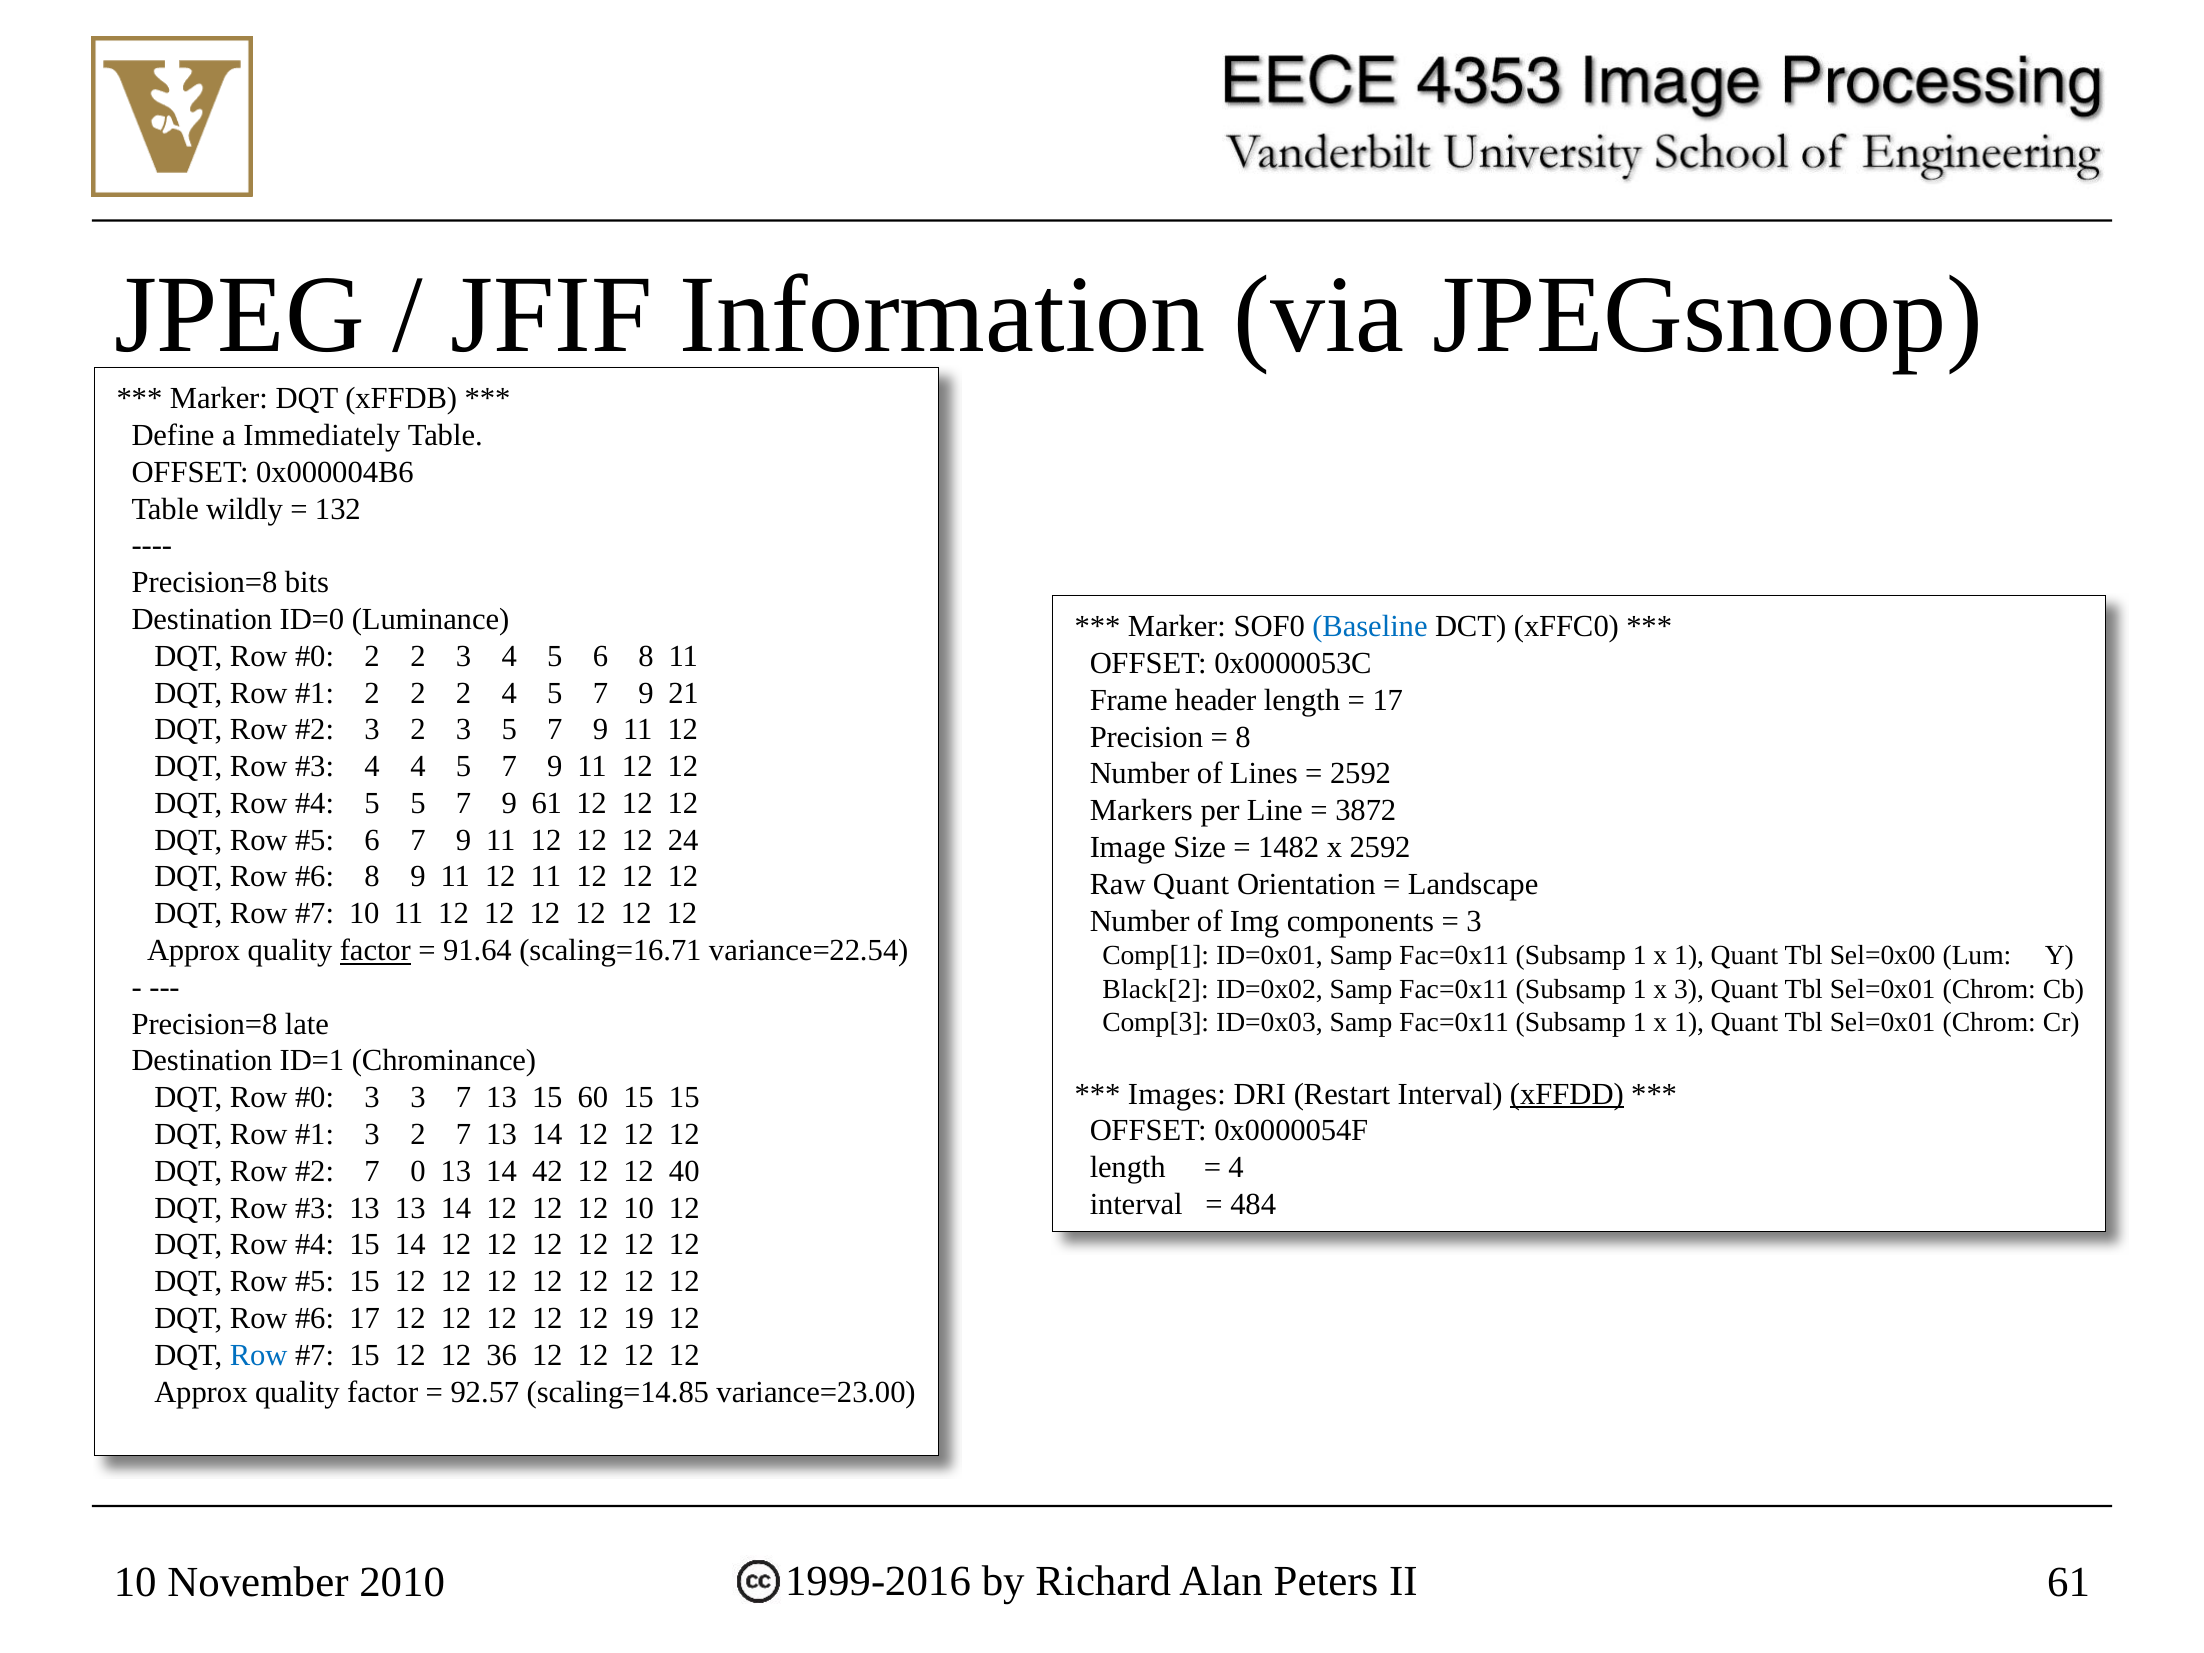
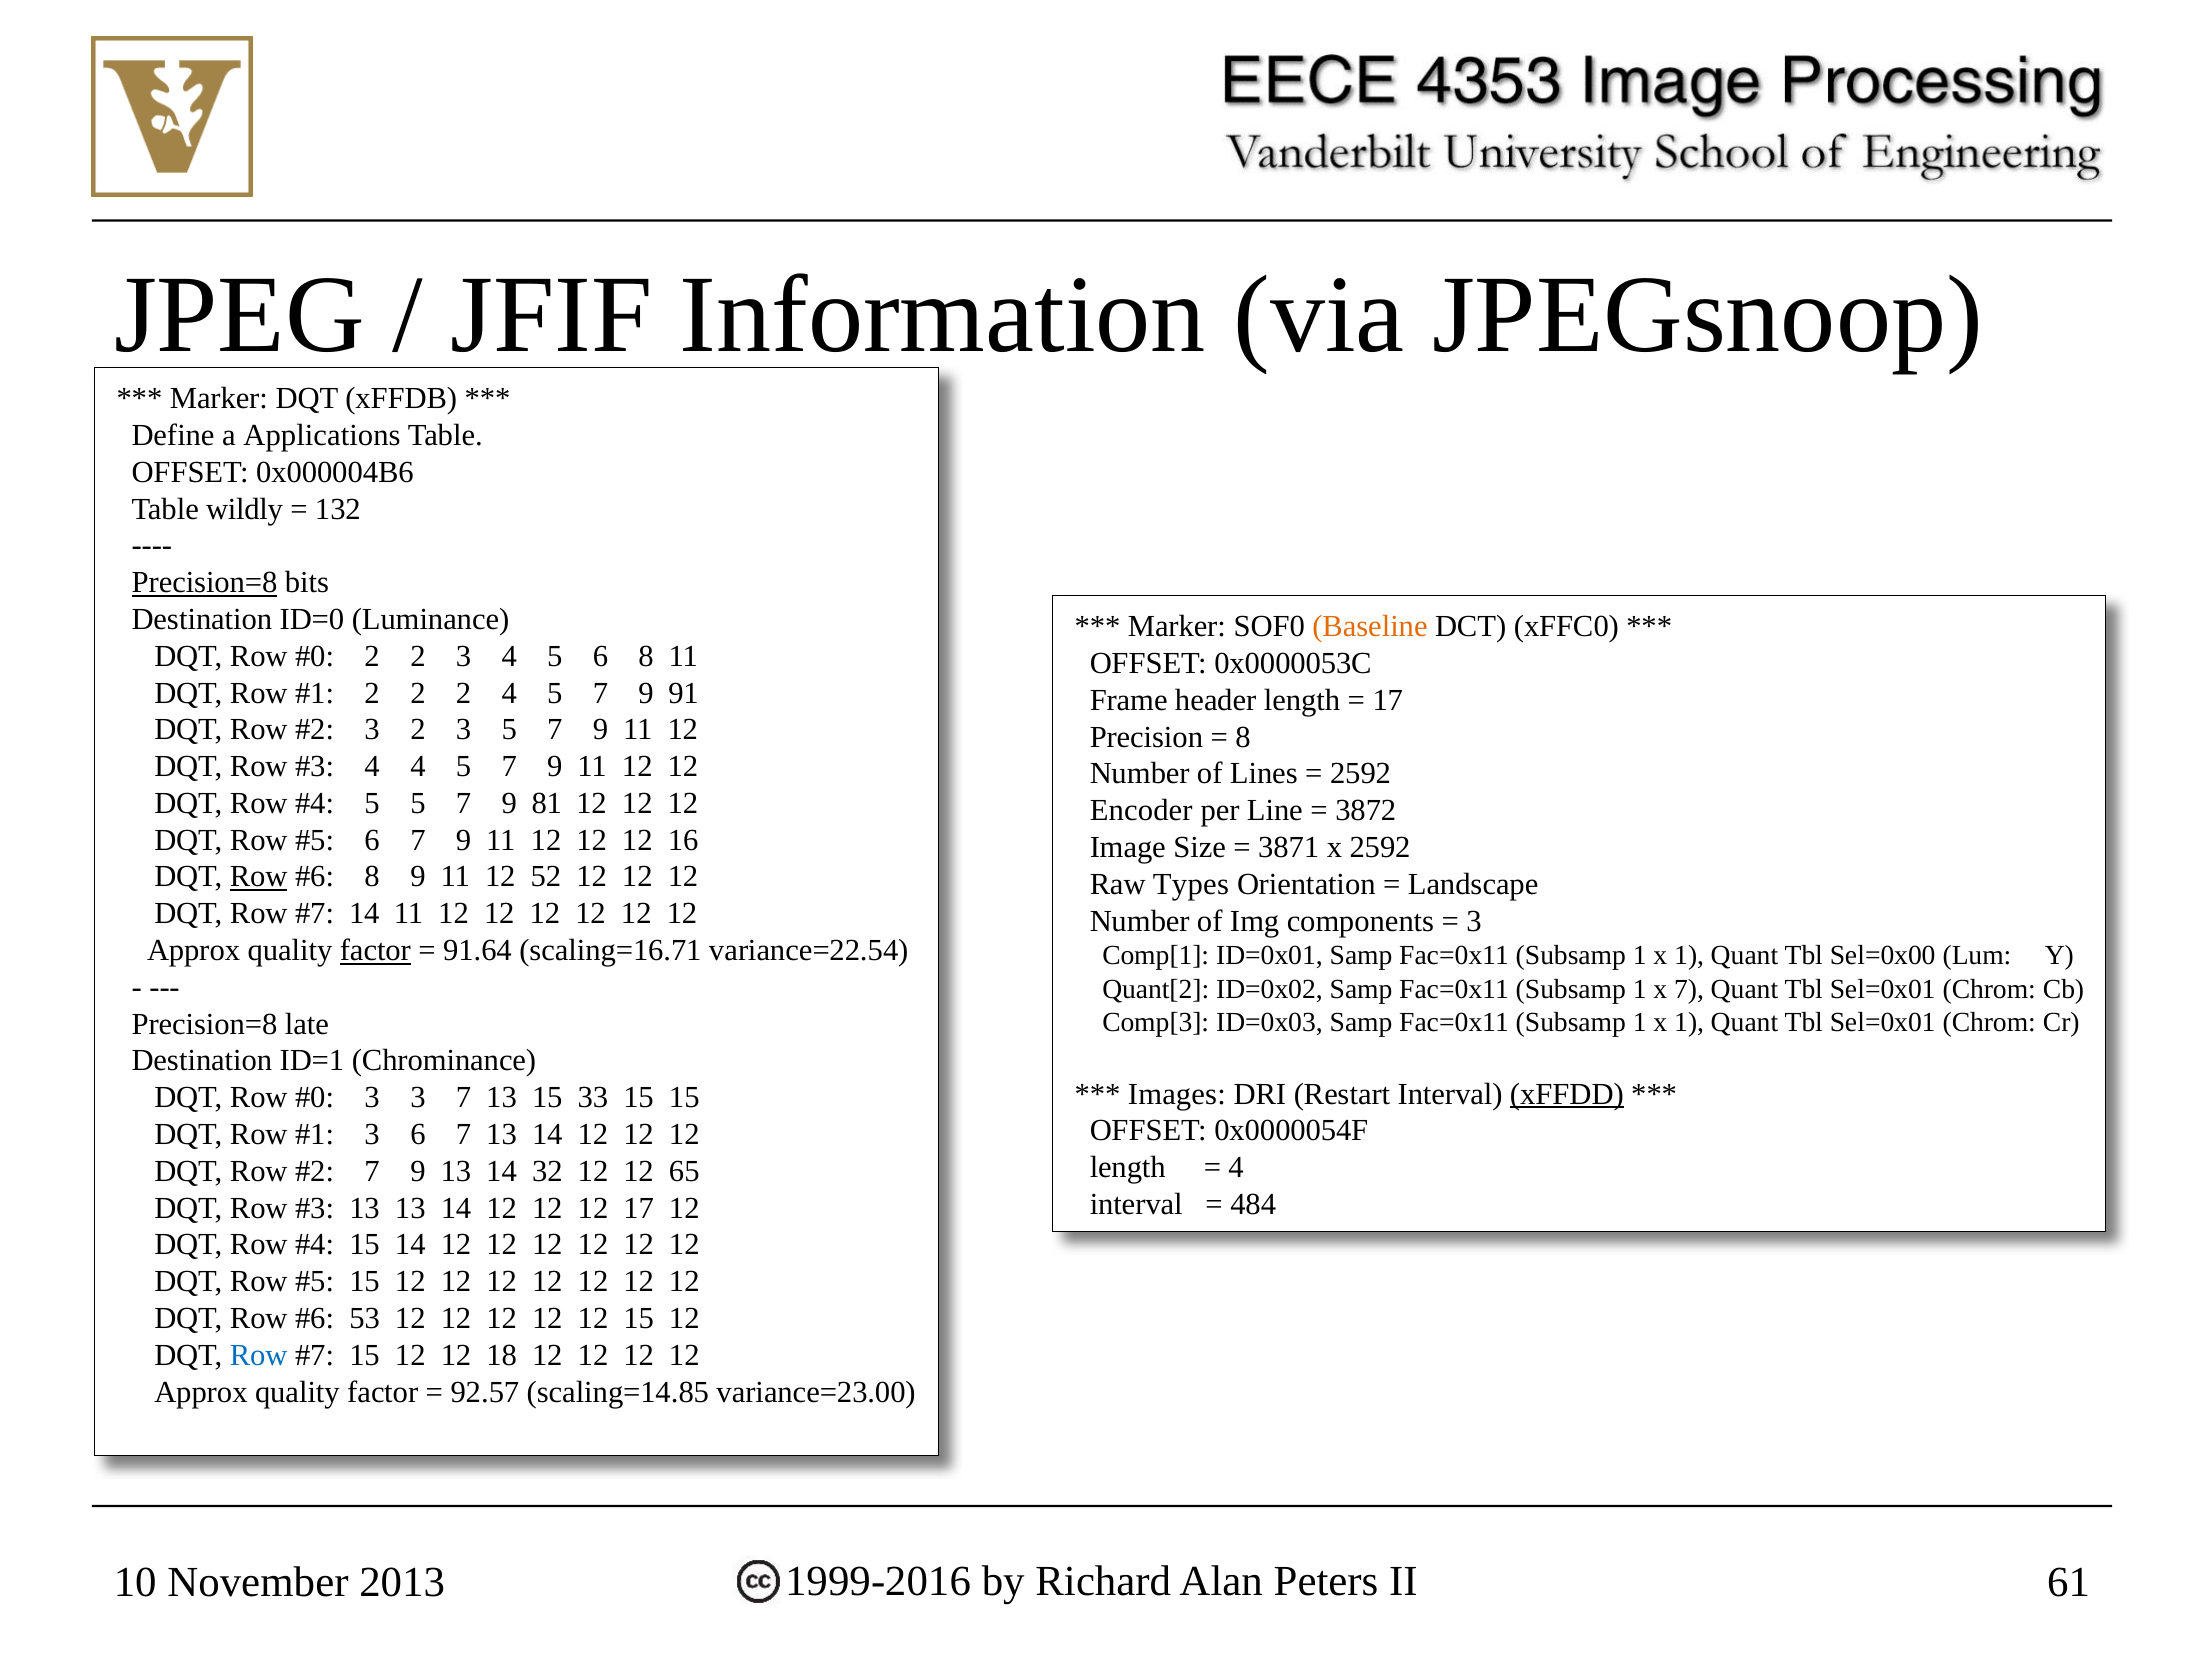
Immediately: Immediately -> Applications
Precision=8 at (205, 583) underline: none -> present
Baseline colour: blue -> orange
21: 21 -> 91
9 61: 61 -> 81
Markers: Markers -> Encoder
24: 24 -> 16
1482: 1482 -> 3871
Row at (259, 877) underline: none -> present
12 11: 11 -> 52
Raw Quant: Quant -> Types
10 at (364, 914): 10 -> 14
Black[2: Black[2 -> Quant[2
x 3: 3 -> 7
60: 60 -> 33
2 at (418, 1134): 2 -> 6
0 at (418, 1171): 0 -> 9
42: 42 -> 32
40: 40 -> 65
12 10: 10 -> 17
17 at (365, 1318): 17 -> 53
12 19: 19 -> 15
36: 36 -> 18
2010: 2010 -> 2013
